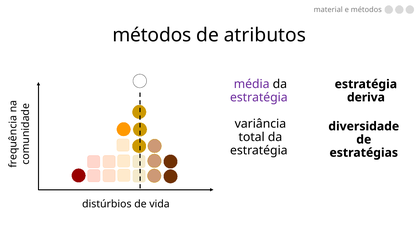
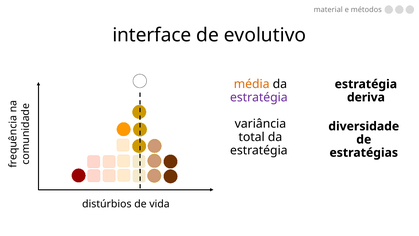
métodos at (152, 35): métodos -> interface
atributos: atributos -> evolutivo
média colour: purple -> orange
